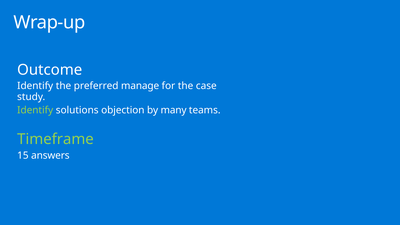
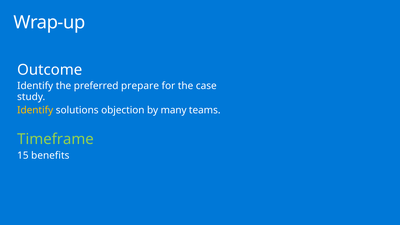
manage: manage -> prepare
Identify at (35, 110) colour: light green -> yellow
answers: answers -> benefits
